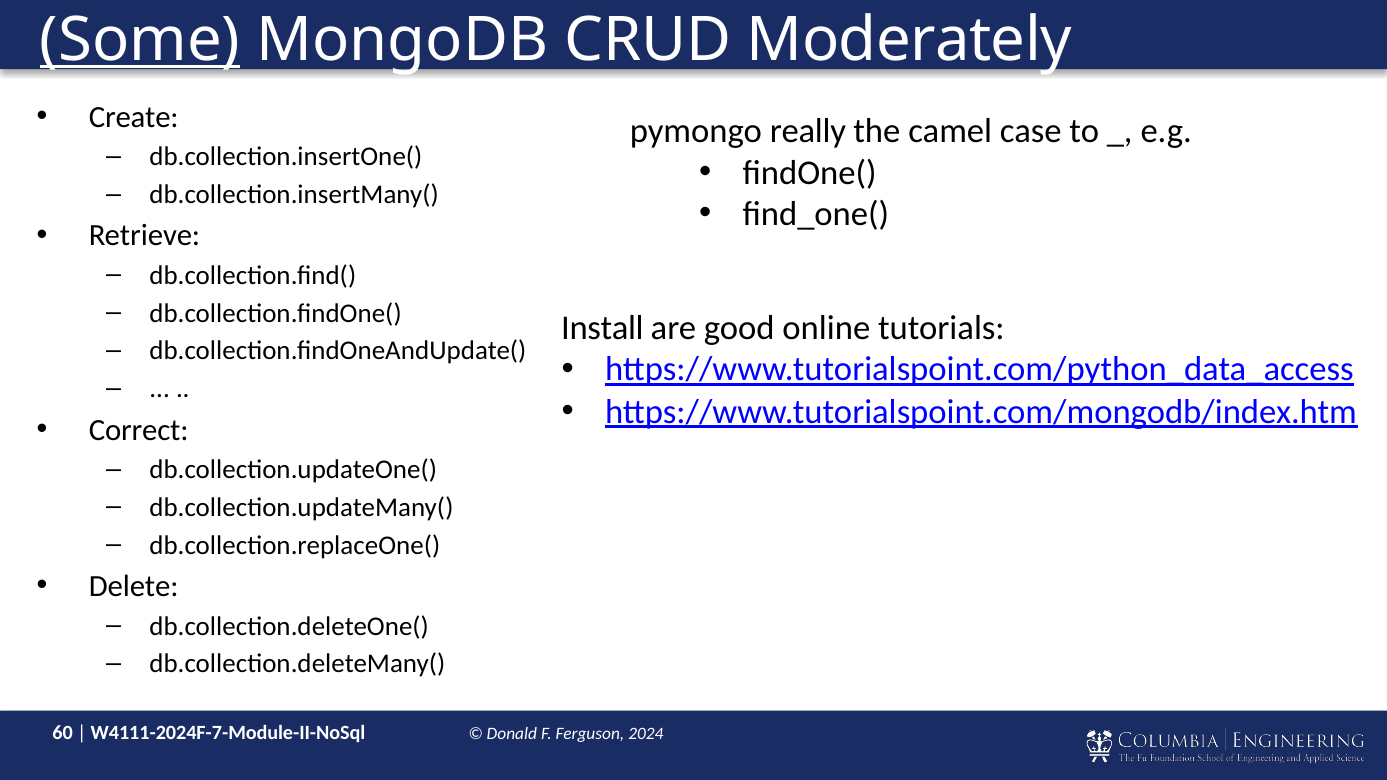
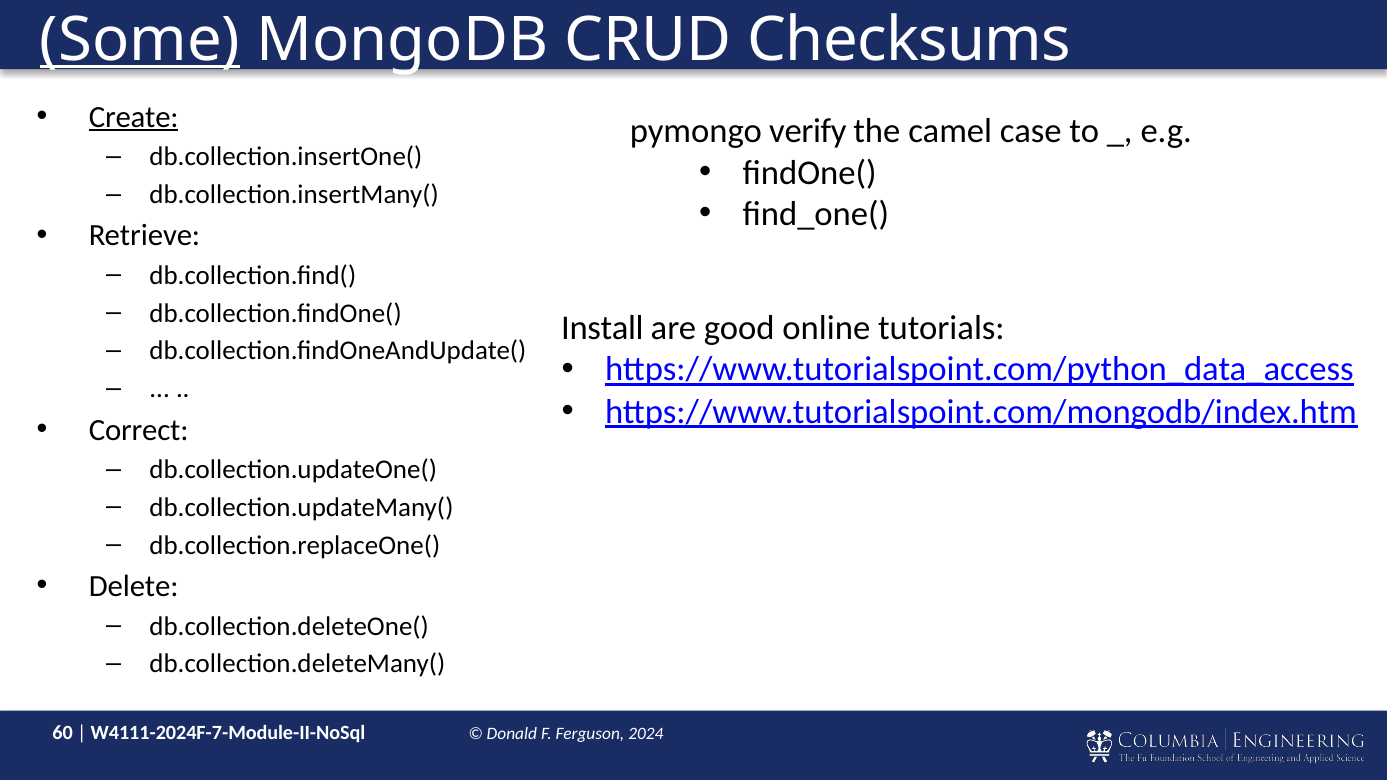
Moderately: Moderately -> Checksums
Create underline: none -> present
really: really -> verify
